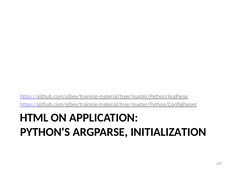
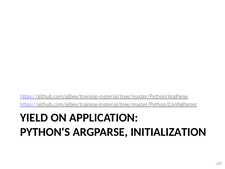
HTML: HTML -> YIELD
